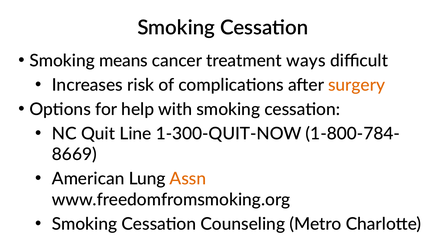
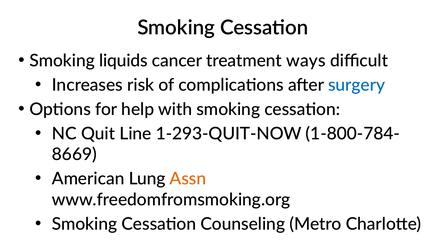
means: means -> liquids
surgery colour: orange -> blue
1-300-QUIT-NOW: 1-300-QUIT-NOW -> 1-293-QUIT-NOW
